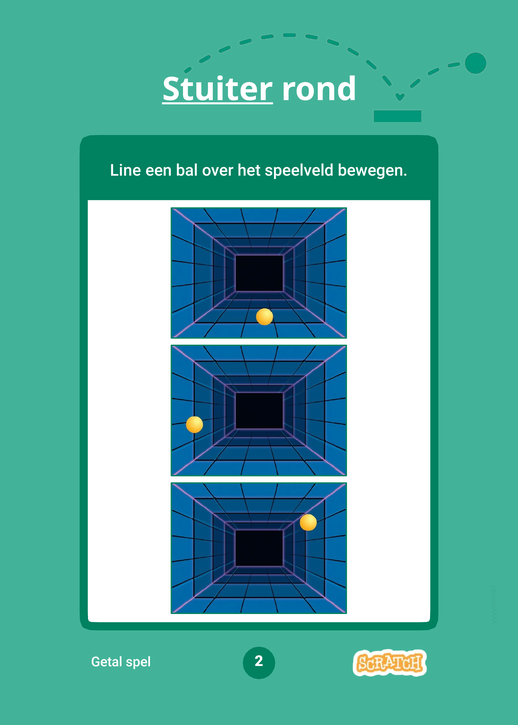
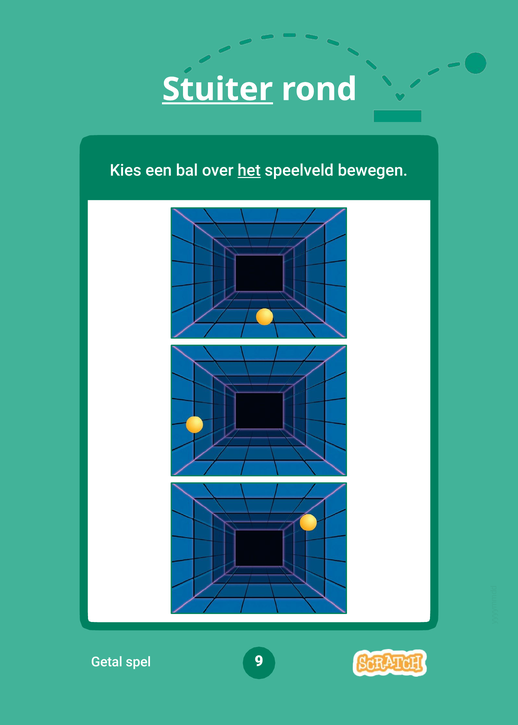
Line: Line -> Kies
het underline: none -> present
2: 2 -> 9
